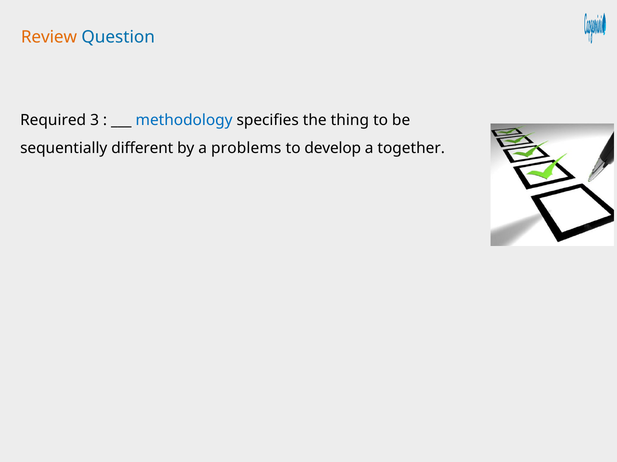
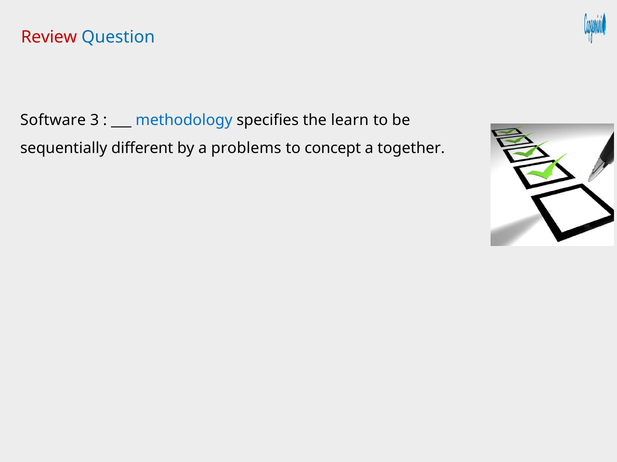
Review colour: orange -> red
Required: Required -> Software
thing: thing -> learn
develop: develop -> concept
